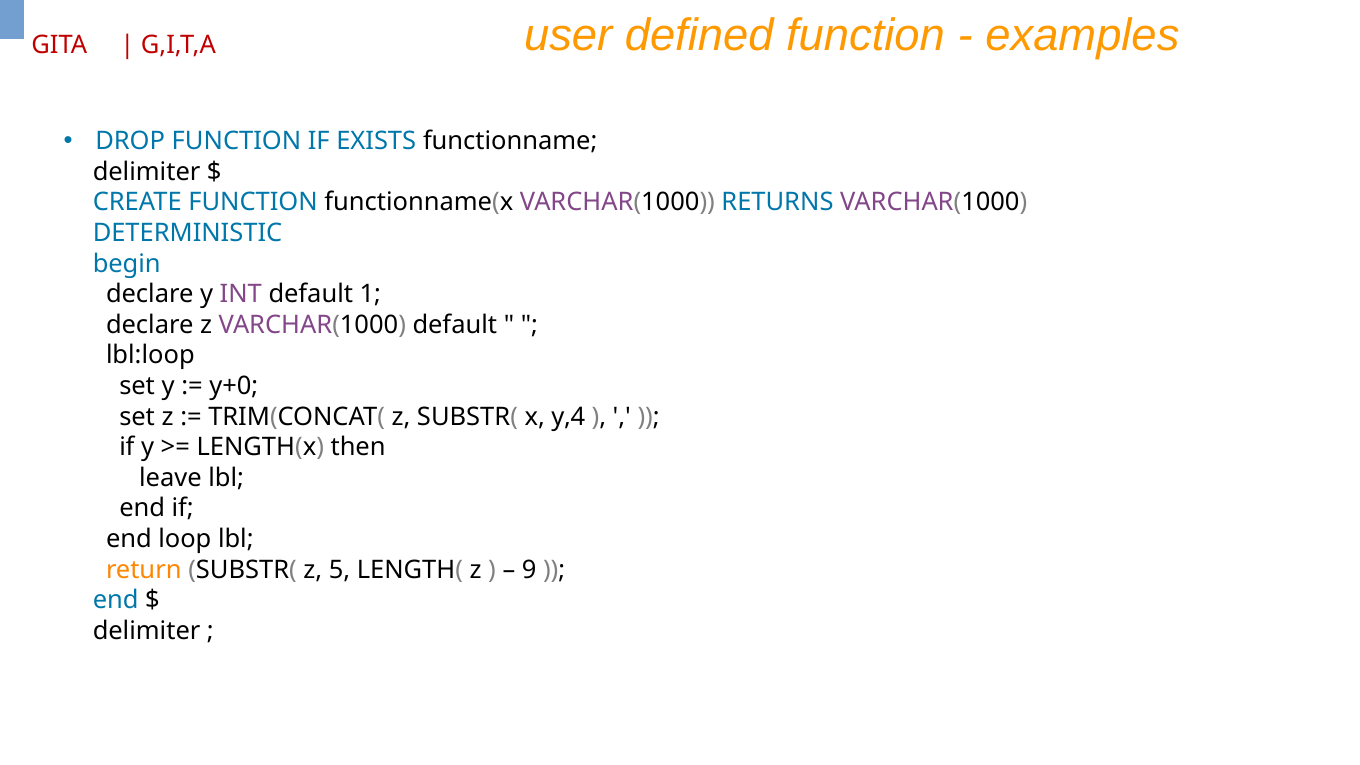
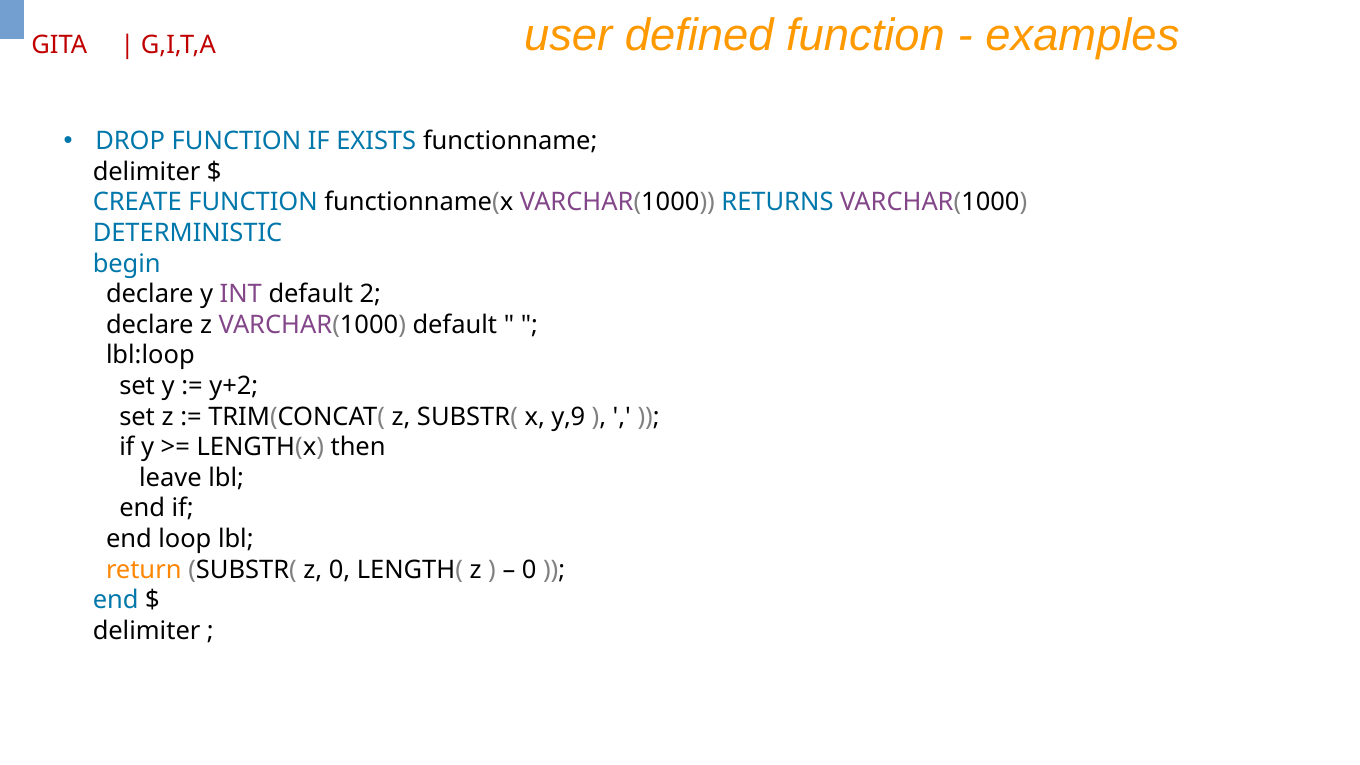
1: 1 -> 2
y+0: y+0 -> y+2
y,4: y,4 -> y,9
z 5: 5 -> 0
9 at (529, 570): 9 -> 0
